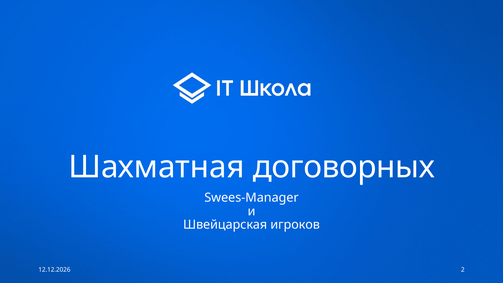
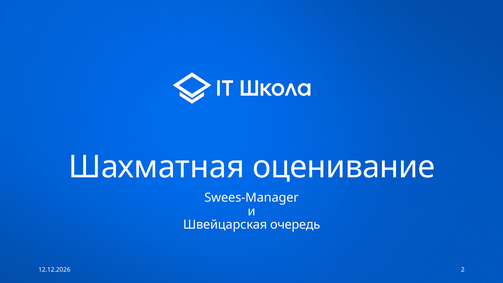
договорных: договорных -> оценивание
игроков: игроков -> очередь
